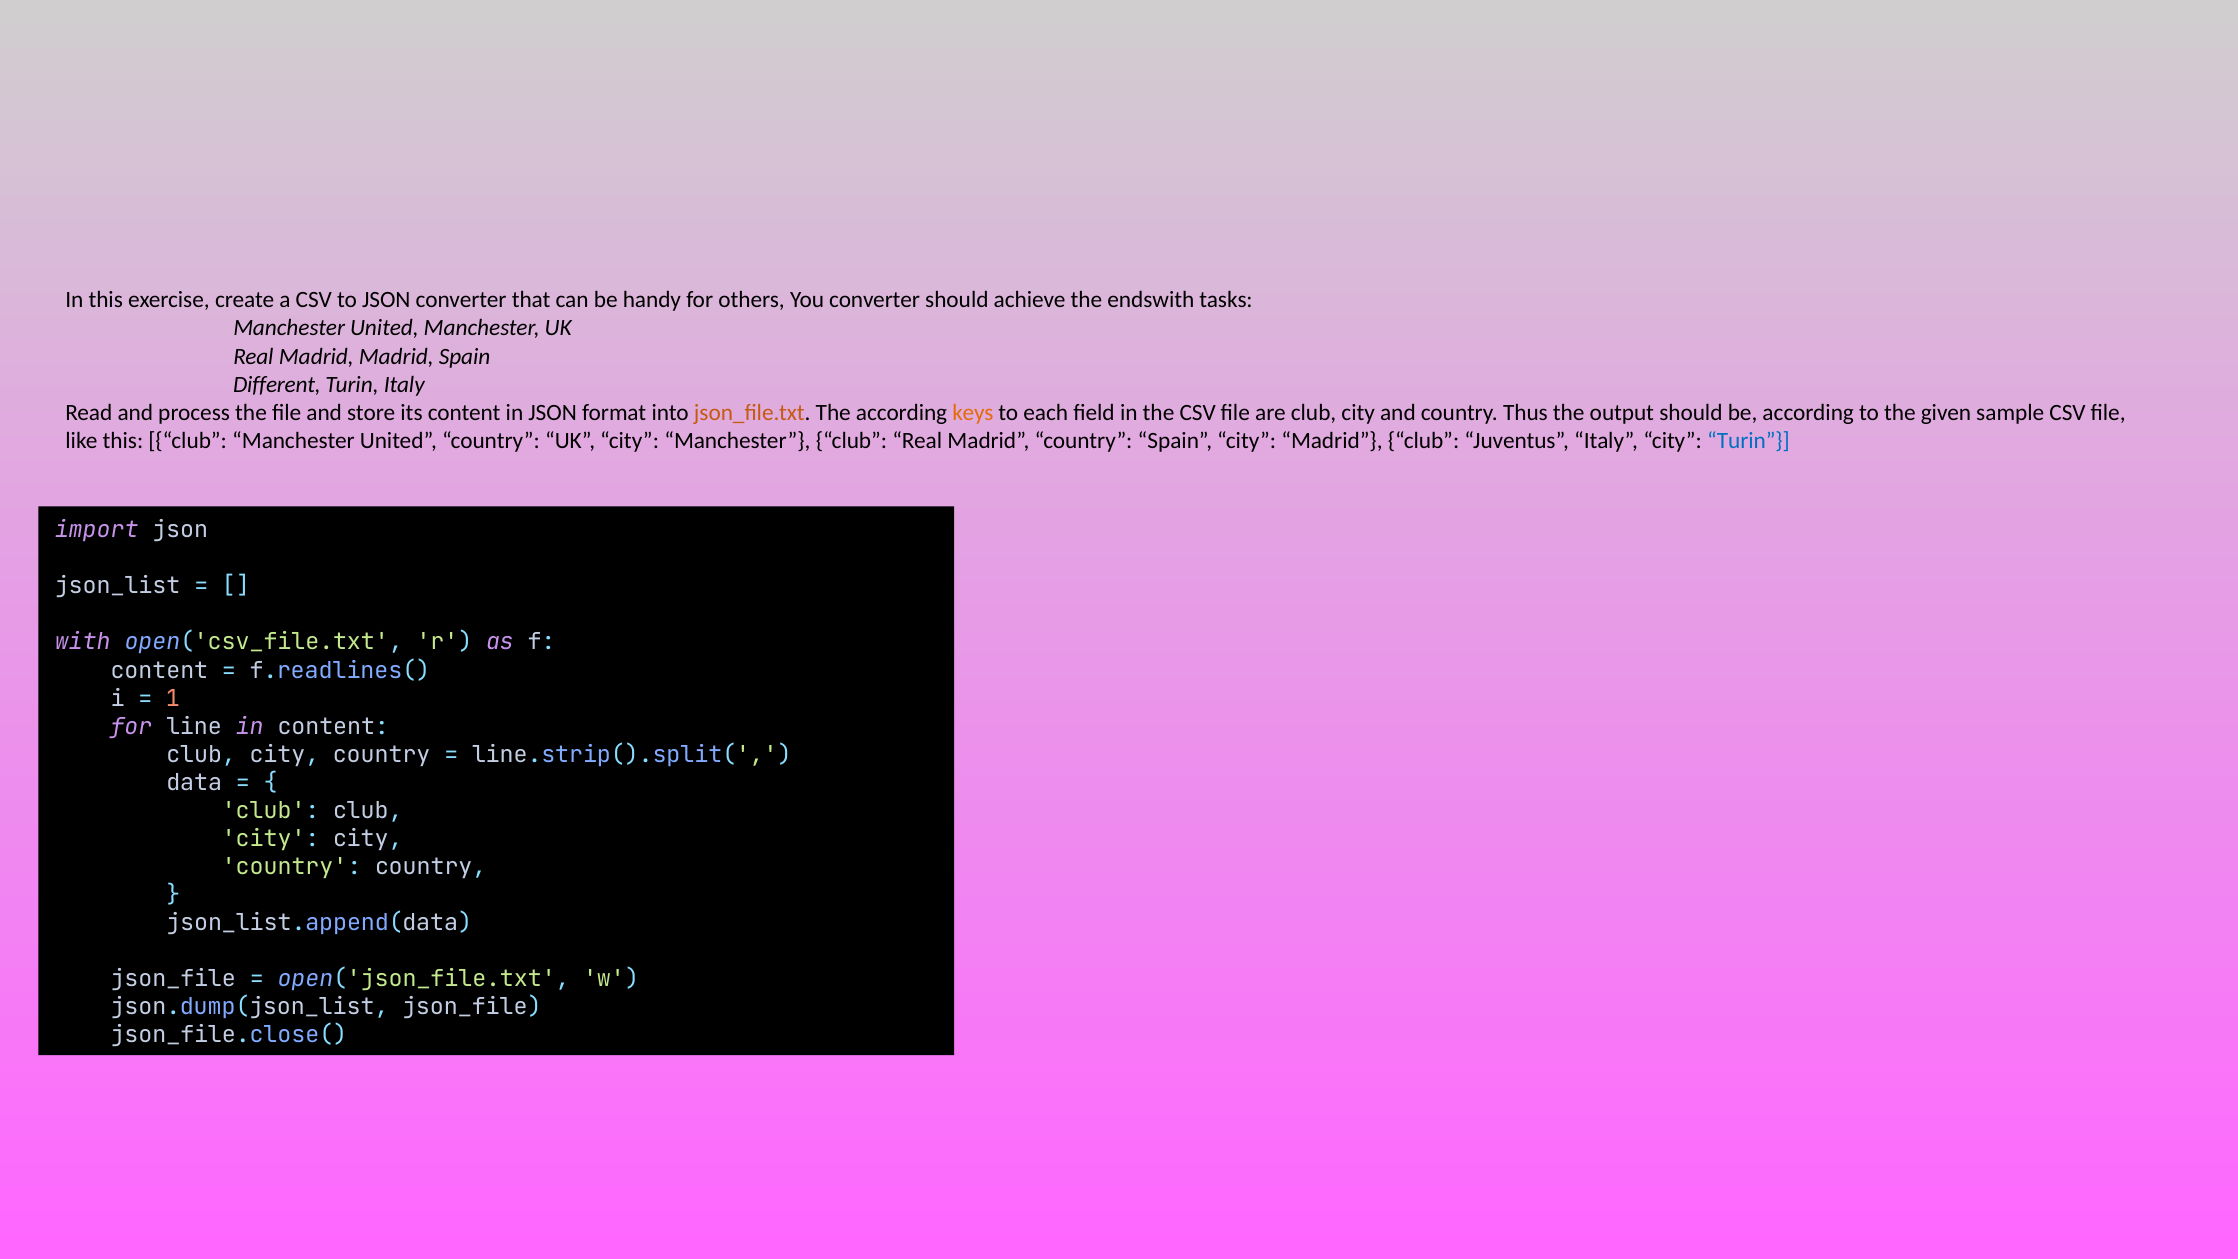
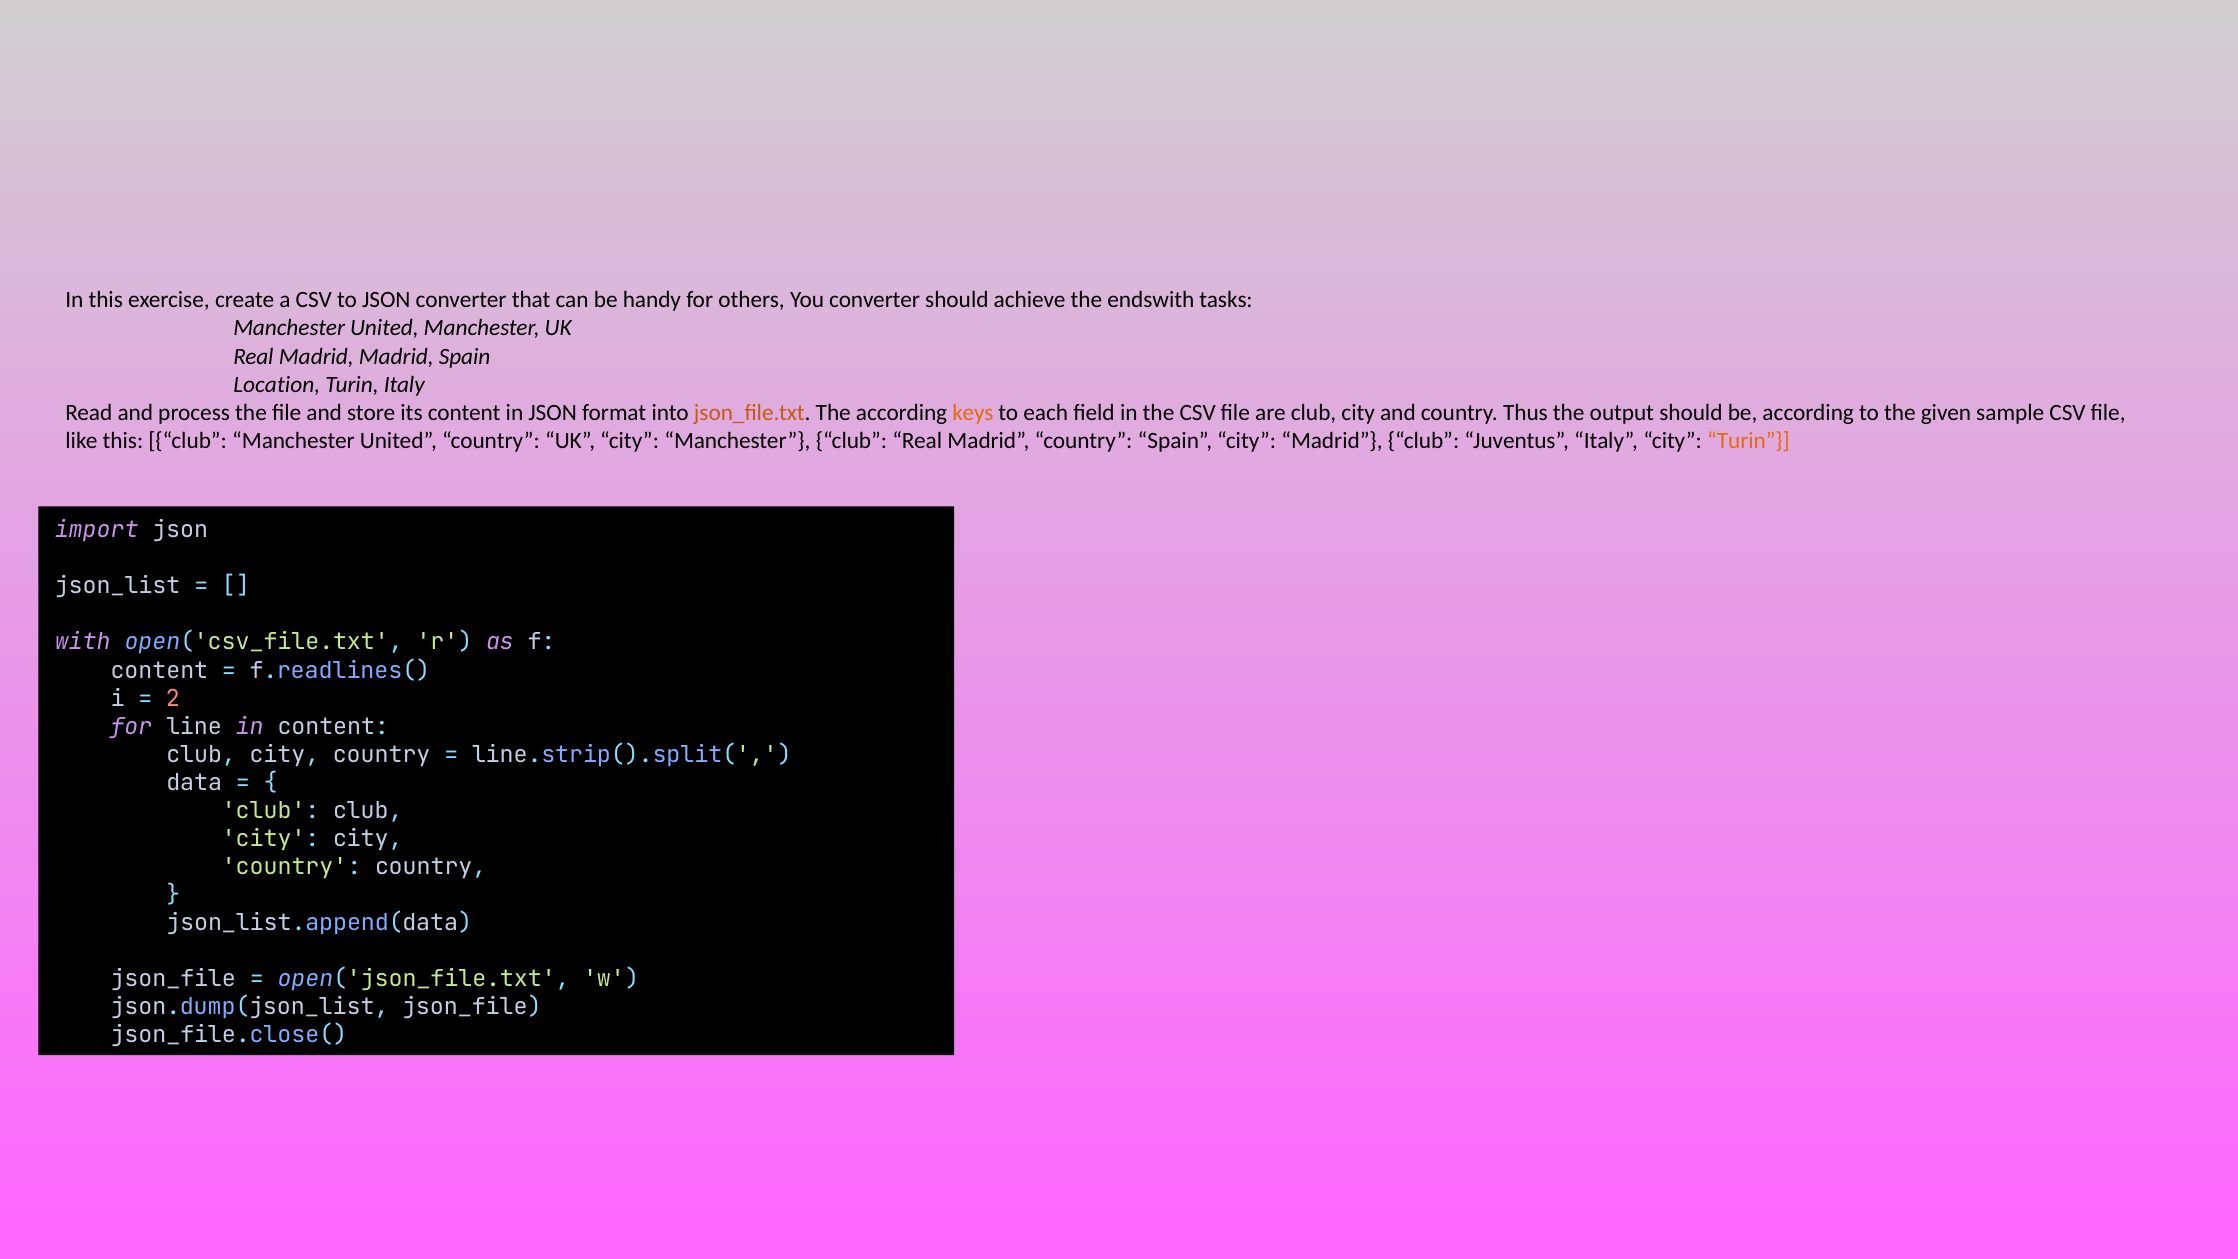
Different: Different -> Location
Turin at (1748, 440) colour: blue -> orange
1: 1 -> 2
